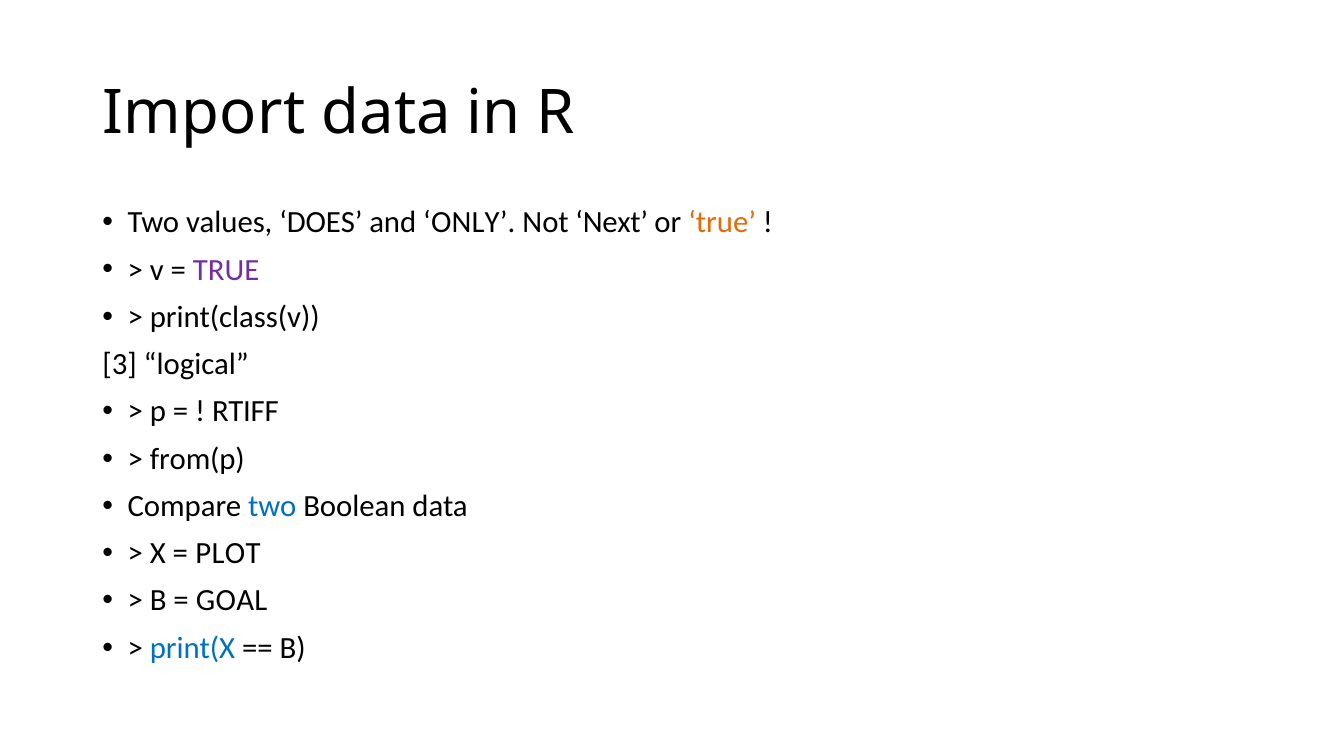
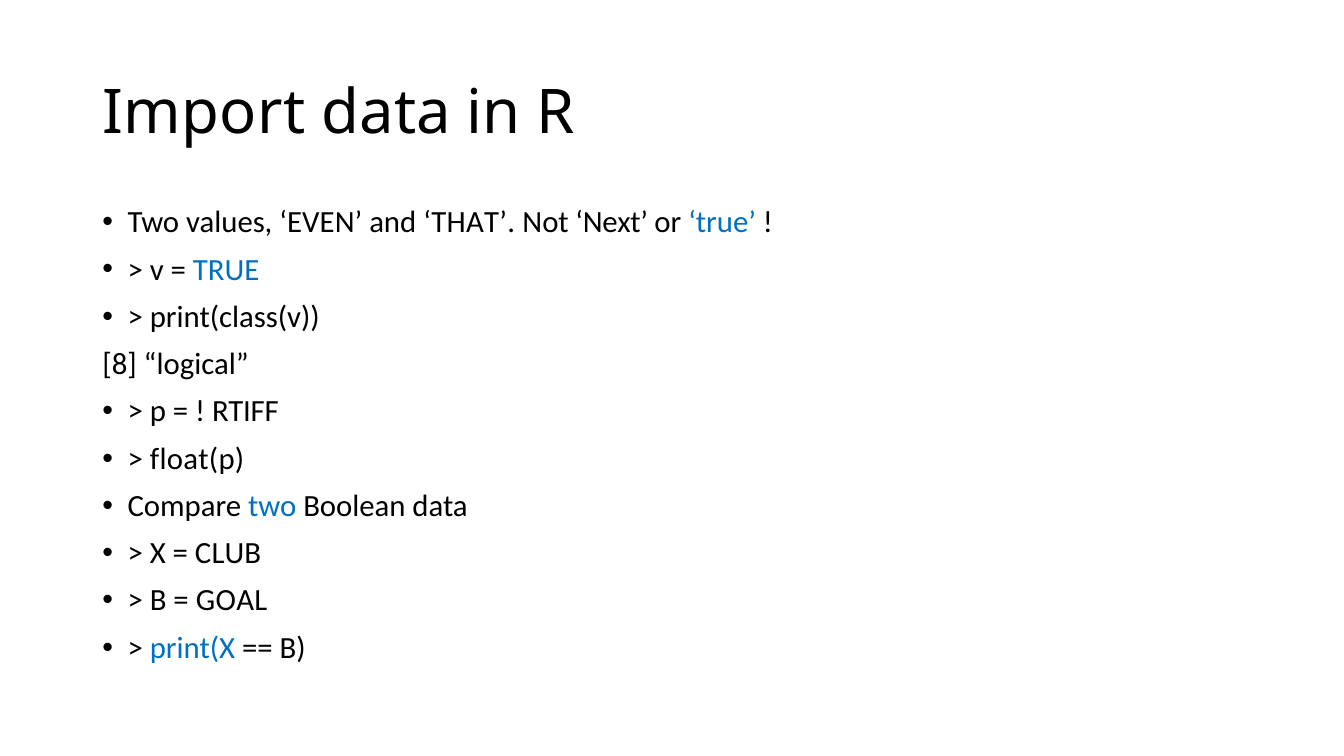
DOES: DOES -> EVEN
ONLY: ONLY -> THAT
true at (722, 223) colour: orange -> blue
TRUE at (226, 270) colour: purple -> blue
3: 3 -> 8
from(p: from(p -> float(p
PLOT: PLOT -> CLUB
